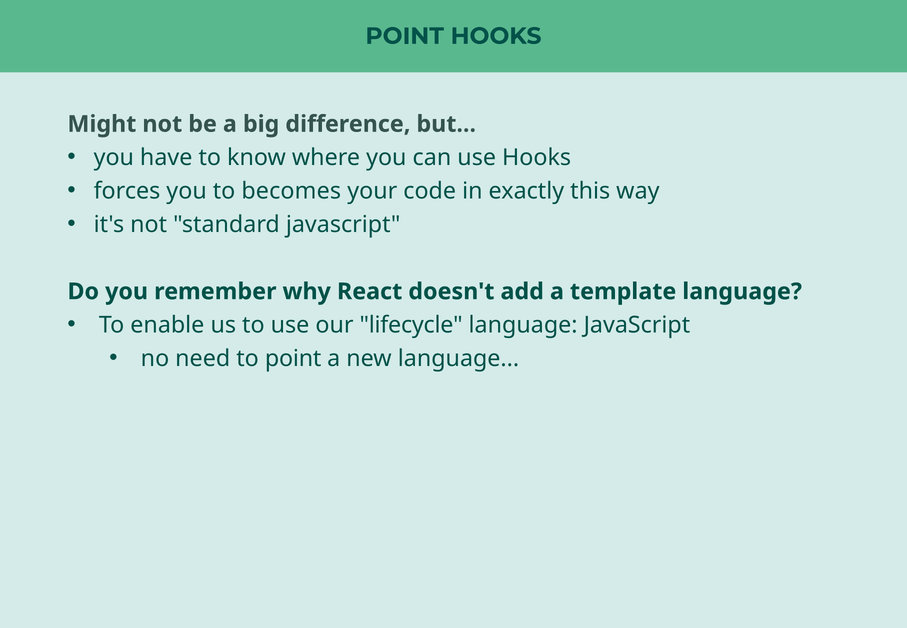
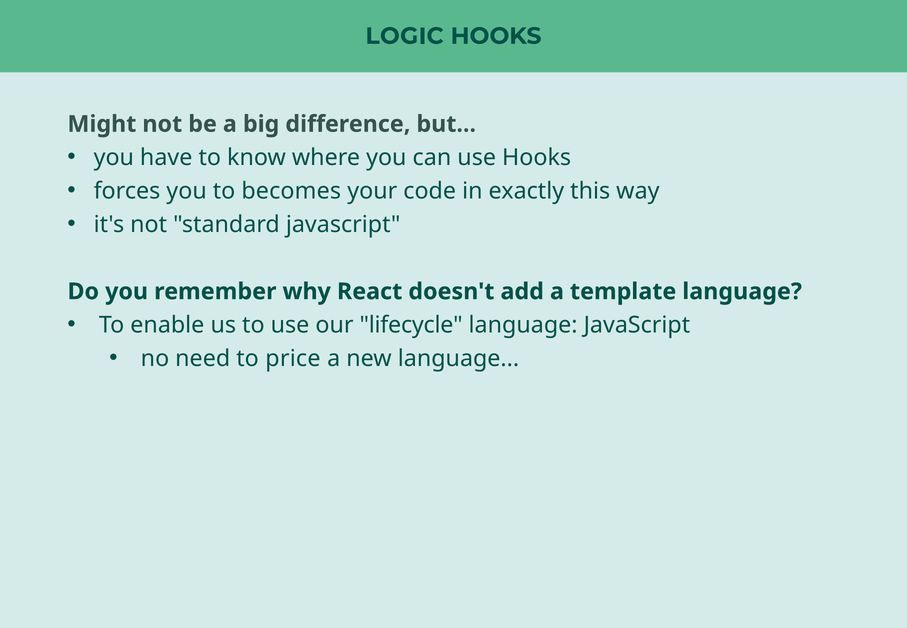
POINT at (405, 36): POINT -> LOGIC
to point: point -> price
